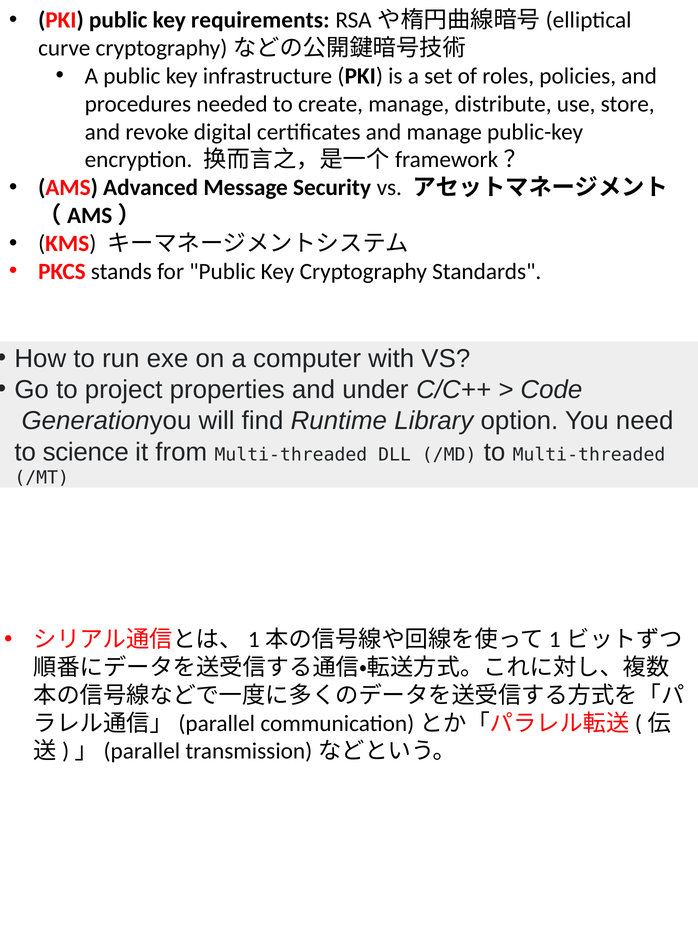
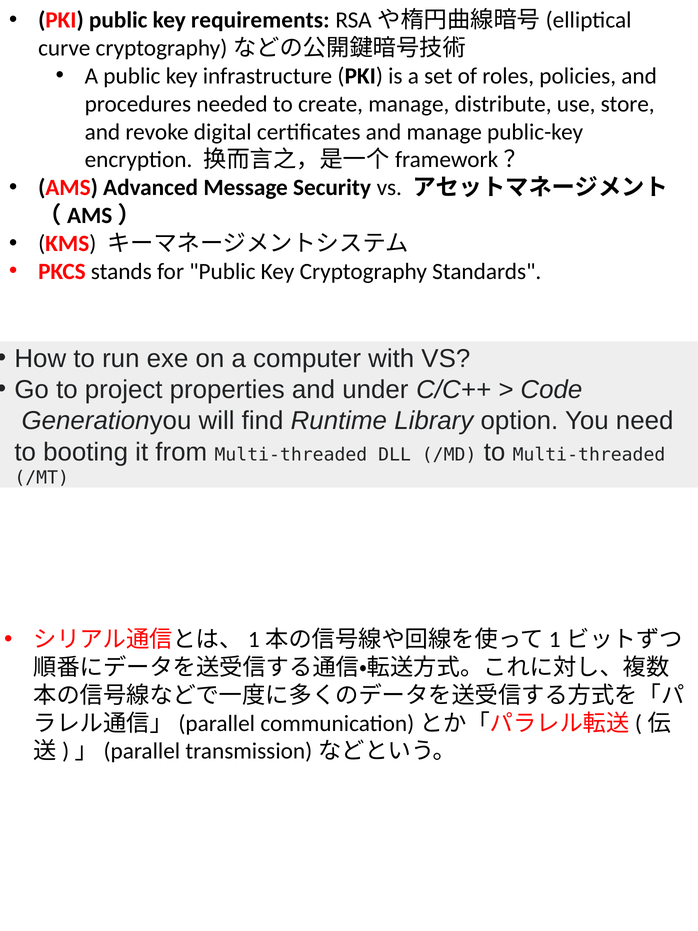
science: science -> booting
